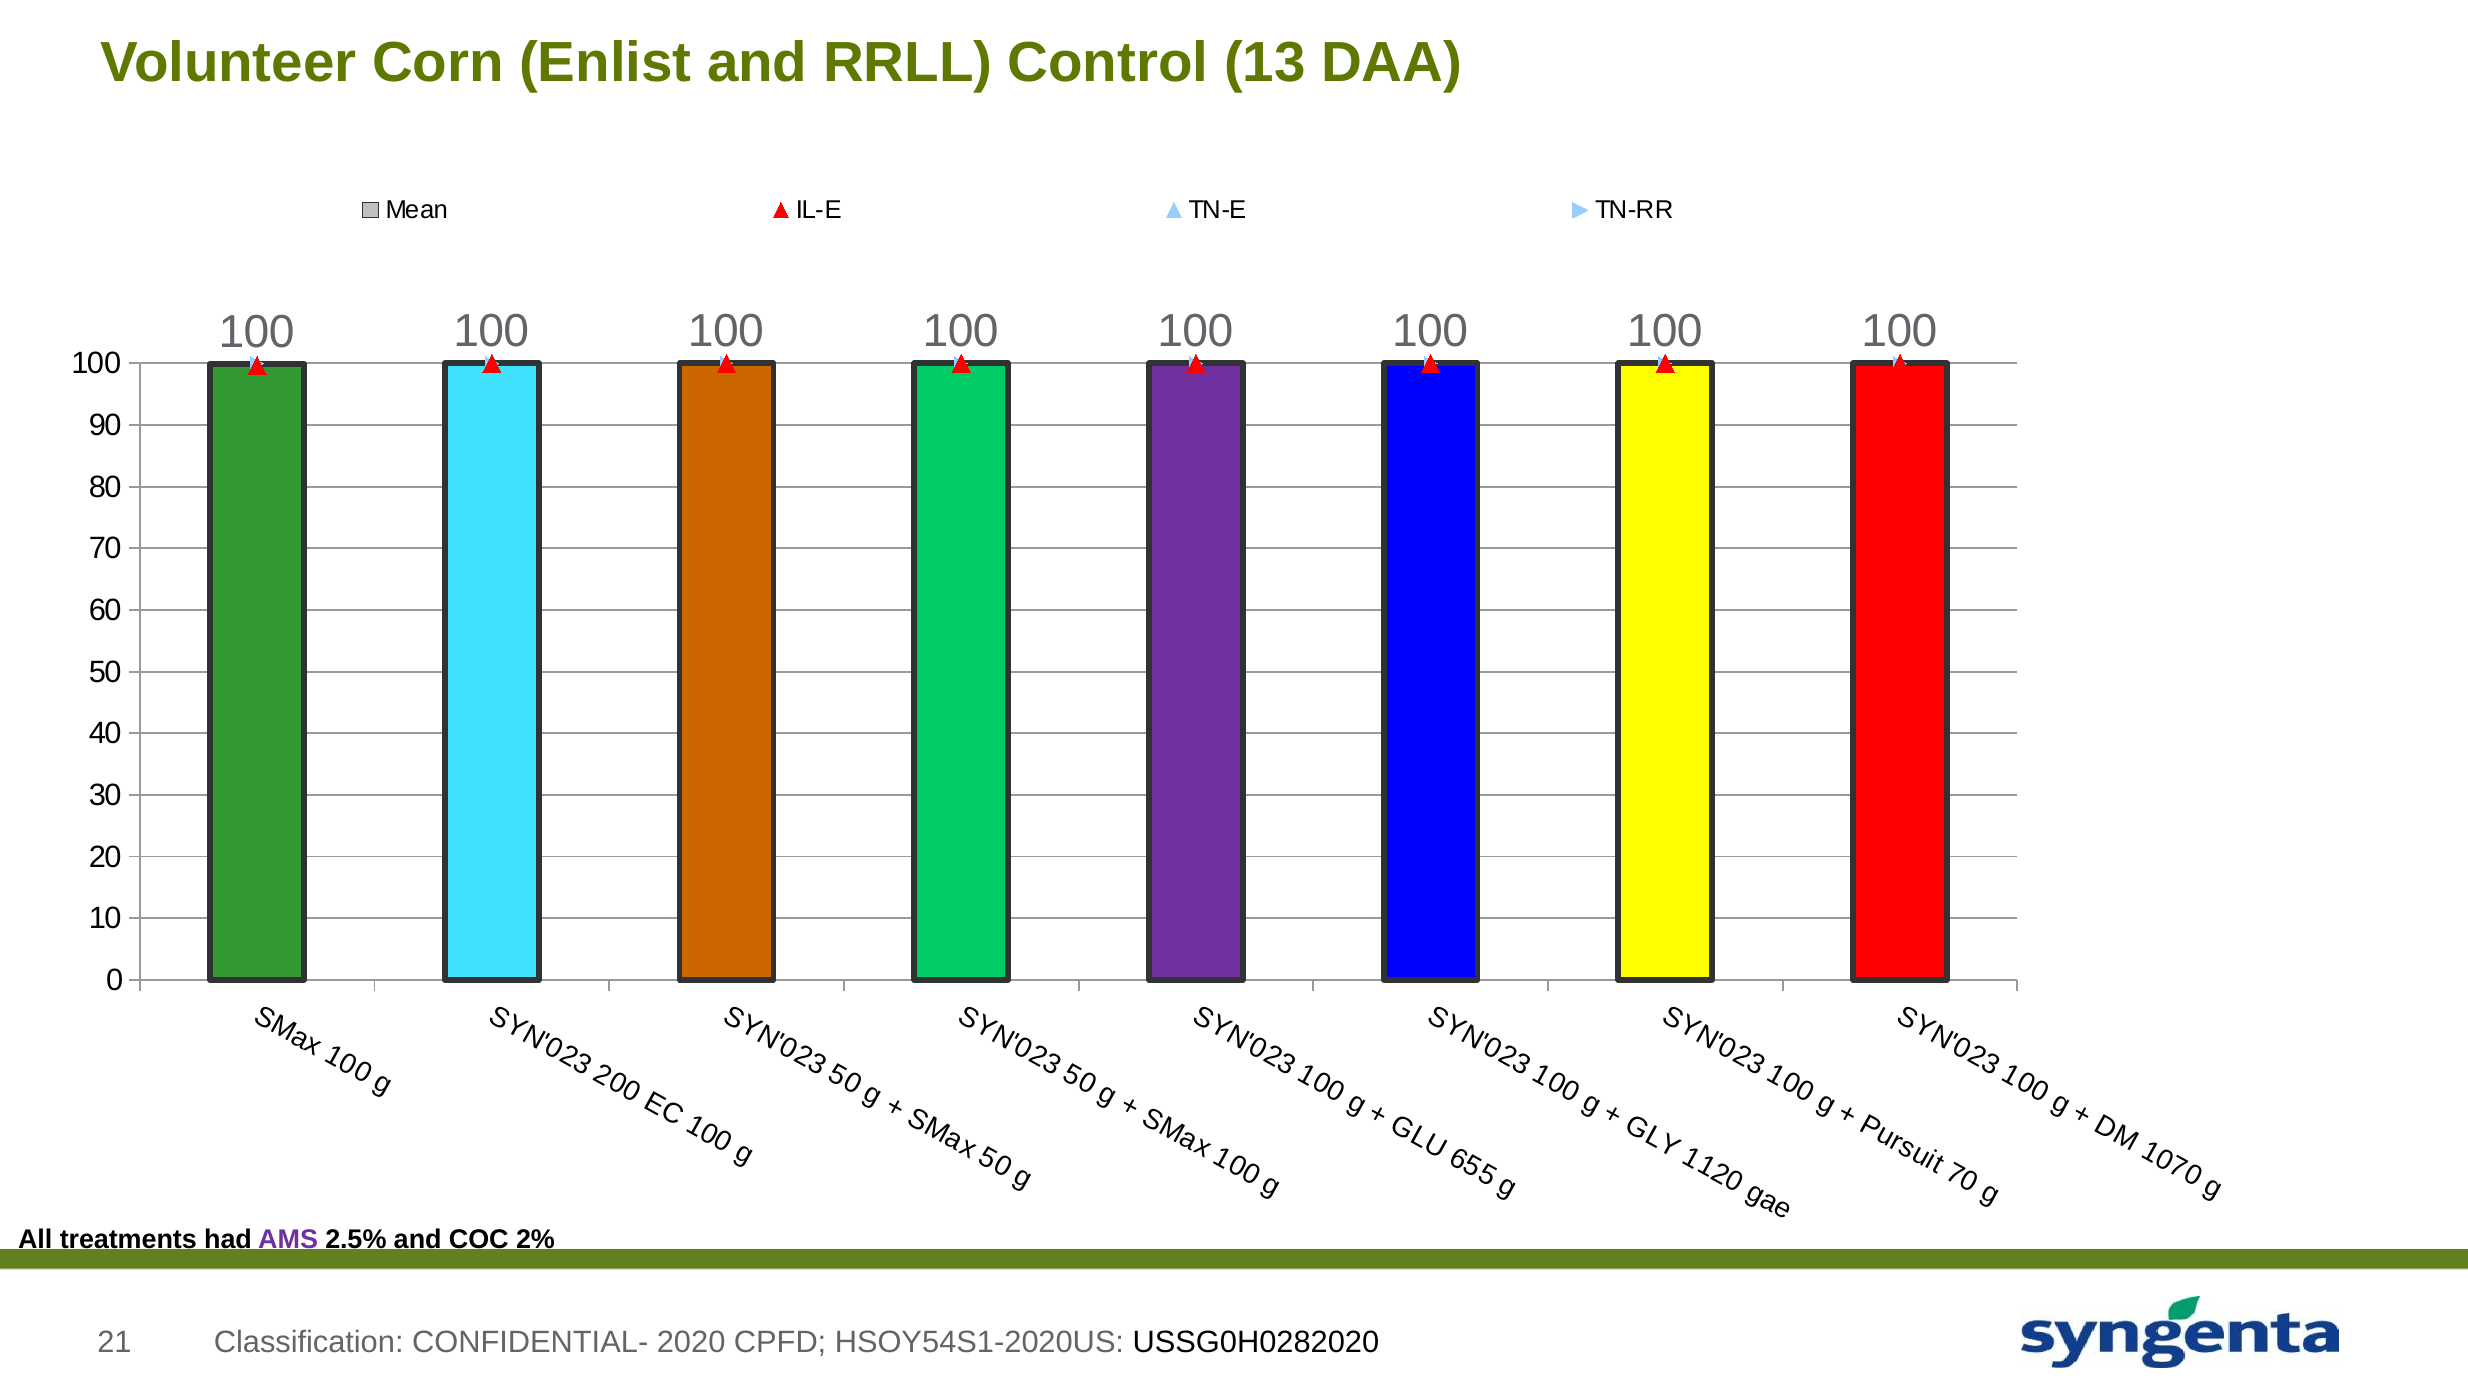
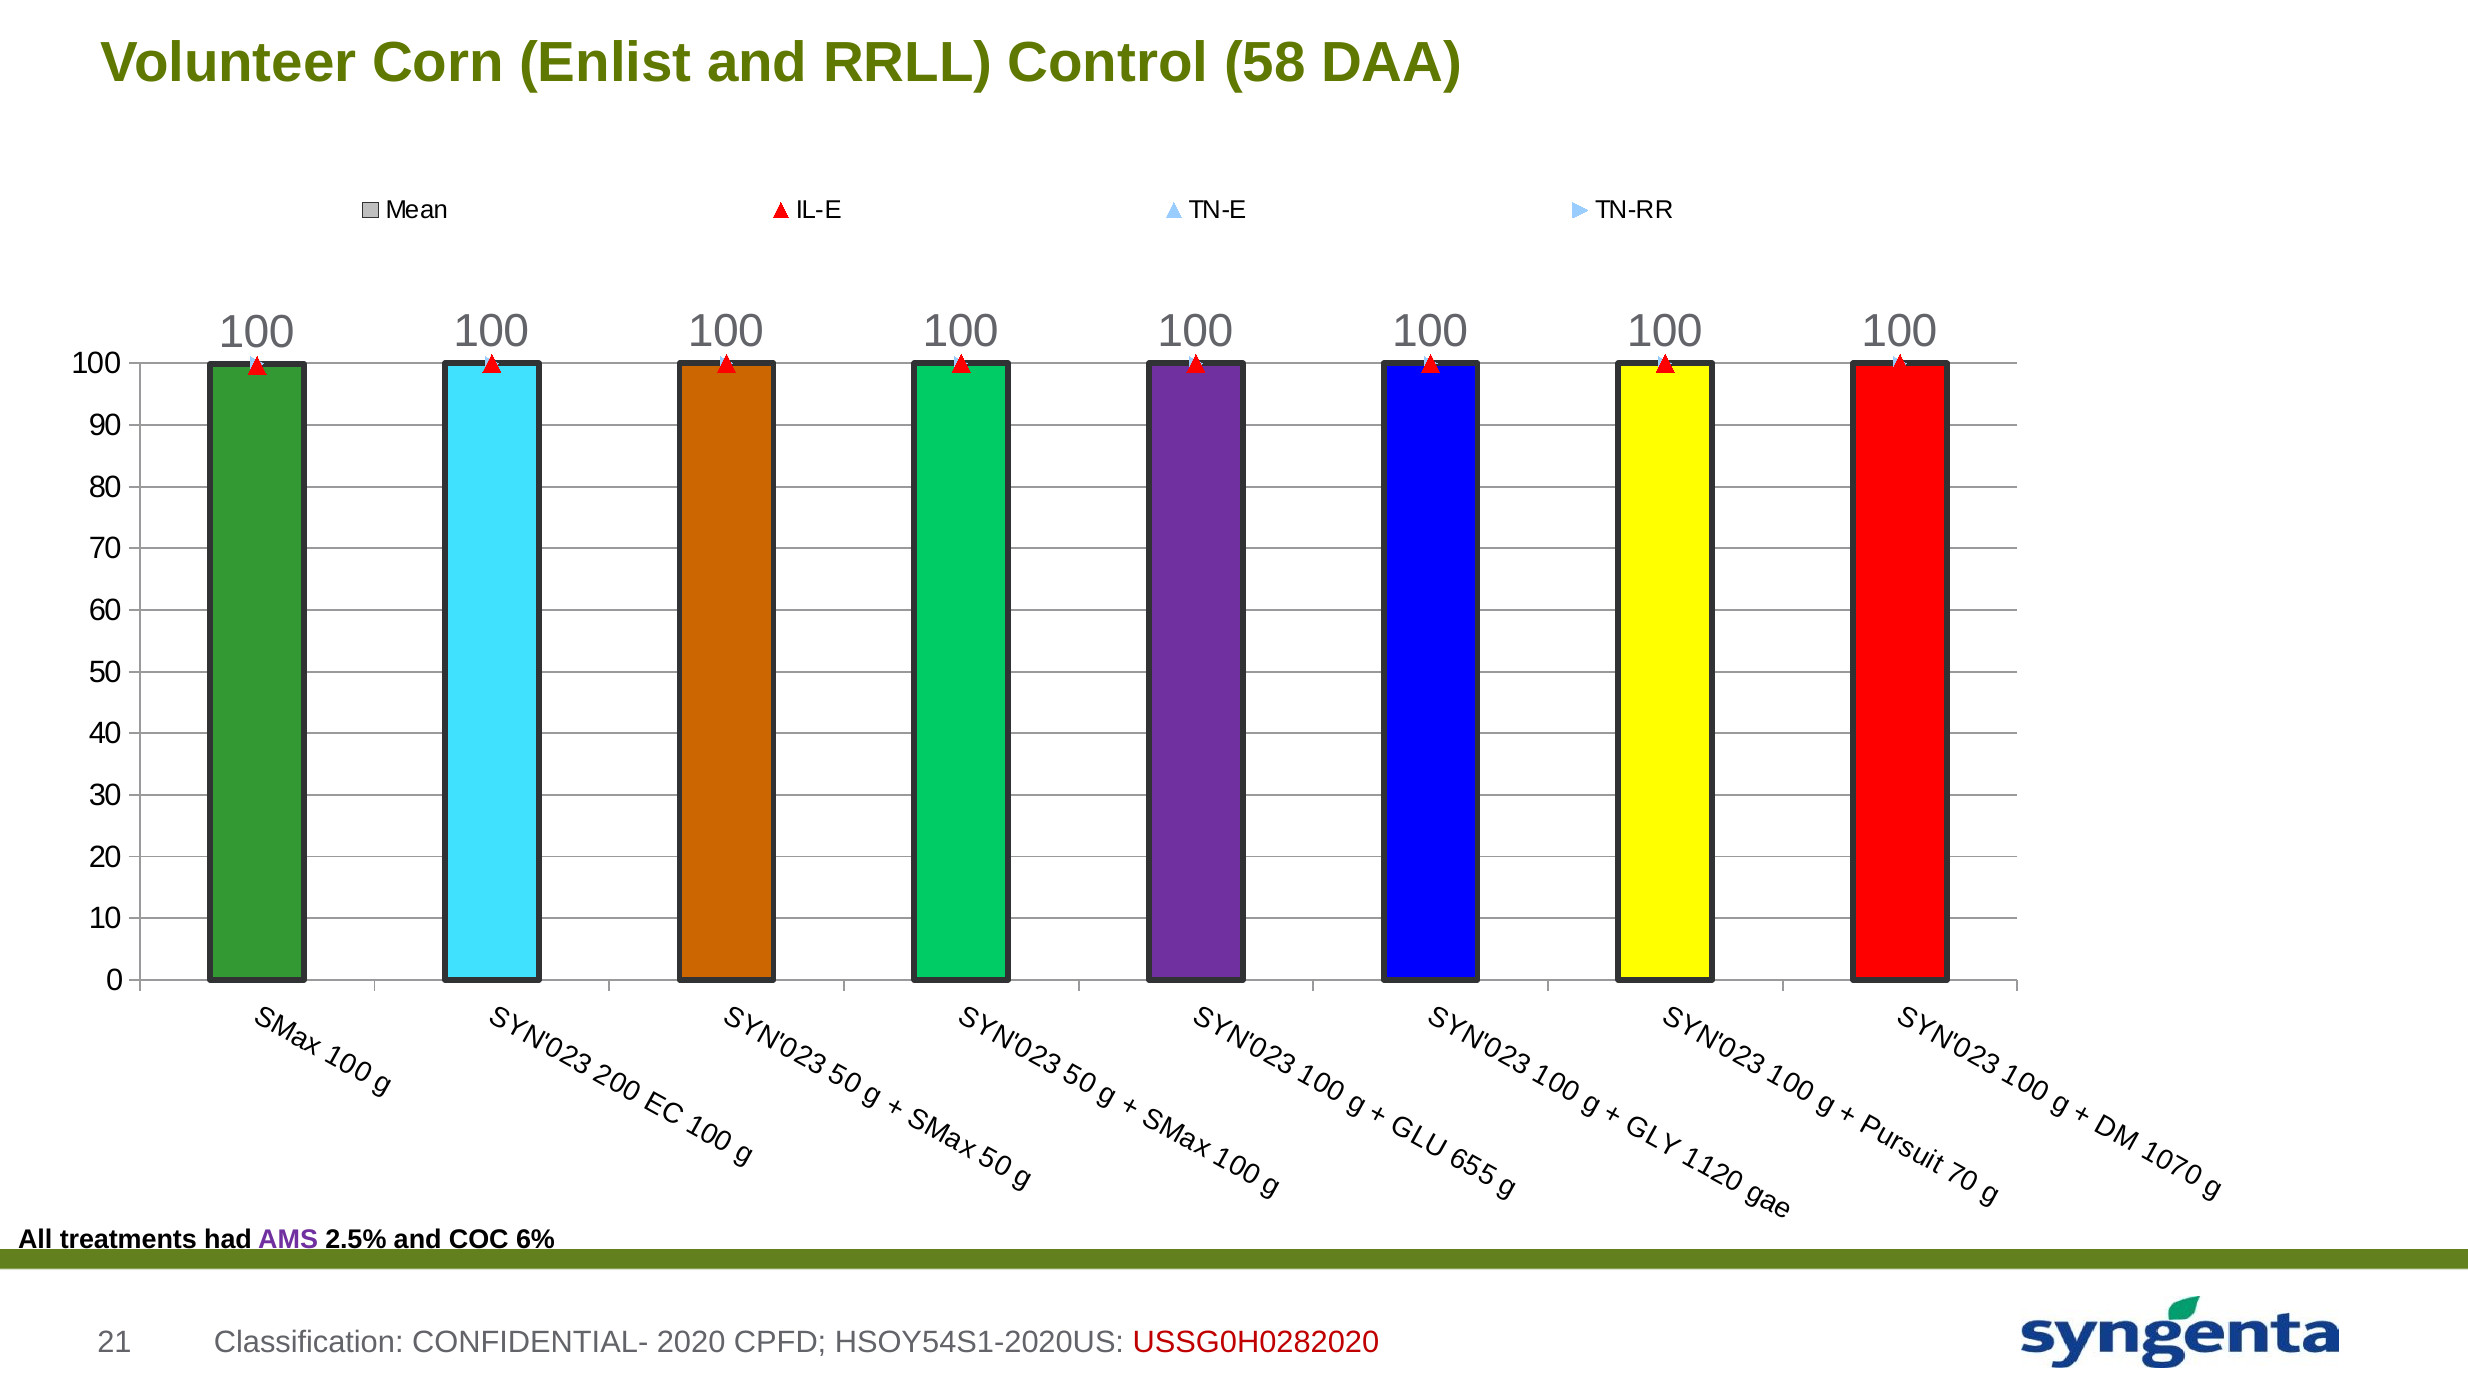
13: 13 -> 58
2%: 2% -> 6%
USSG0H0282020 colour: black -> red
